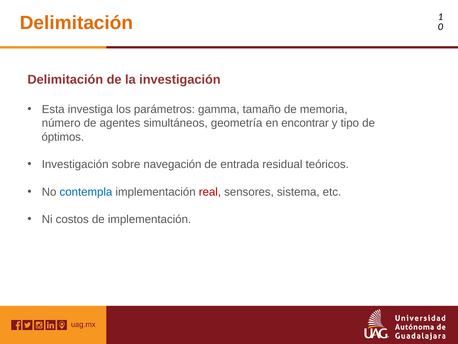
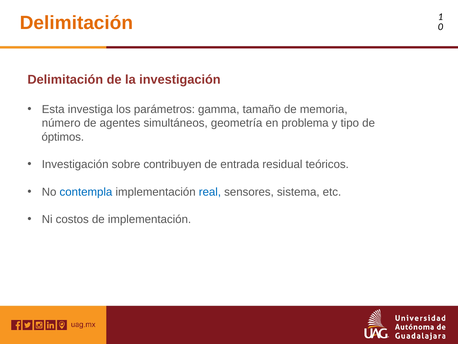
encontrar: encontrar -> problema
navegación: navegación -> contribuyen
real colour: red -> blue
